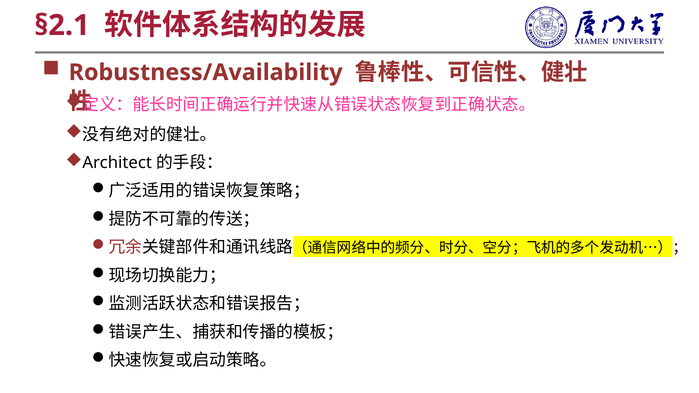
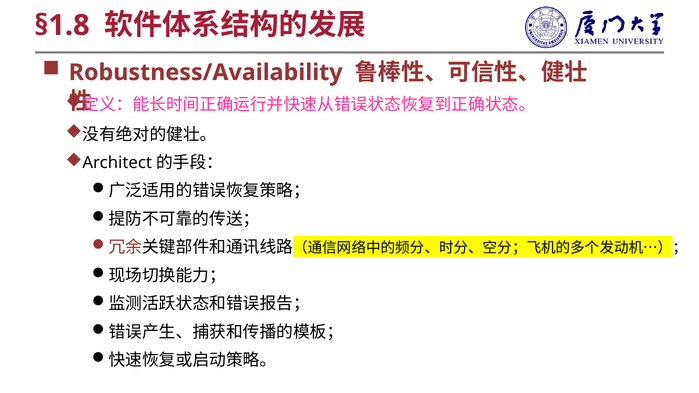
§2.1: §2.1 -> §1.8
